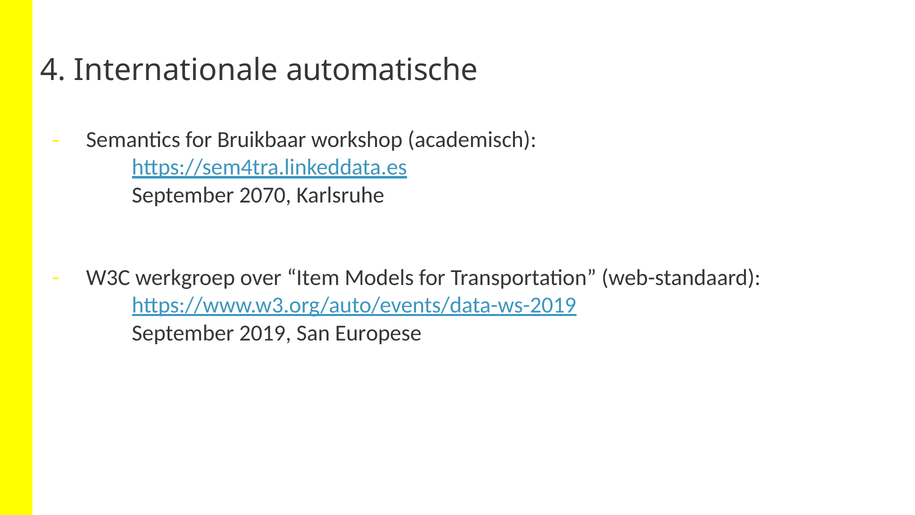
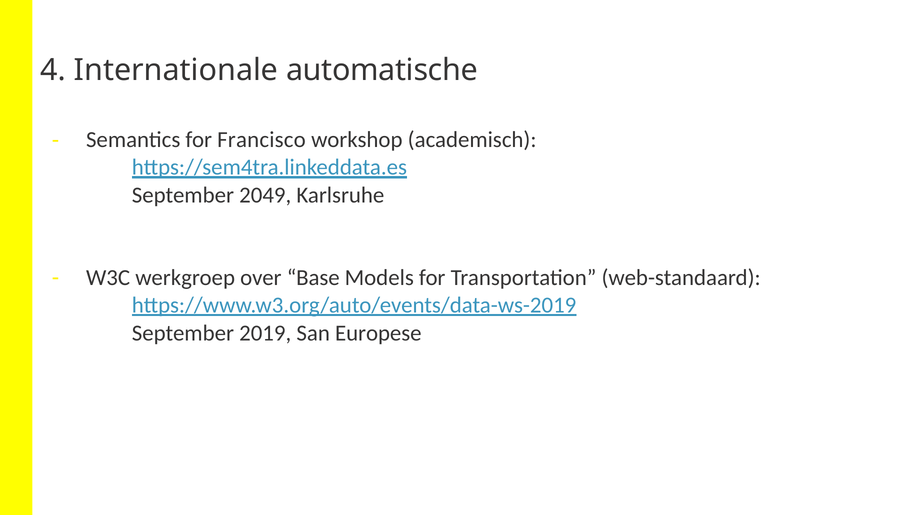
Bruikbaar: Bruikbaar -> Francisco
2070: 2070 -> 2049
Item: Item -> Base
